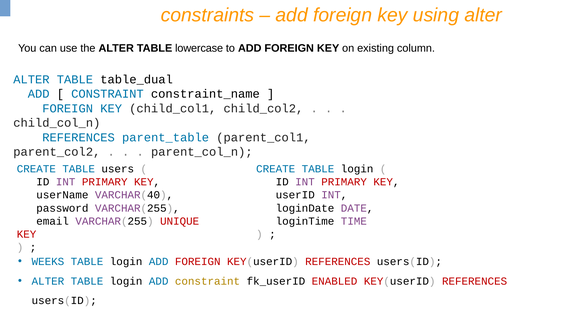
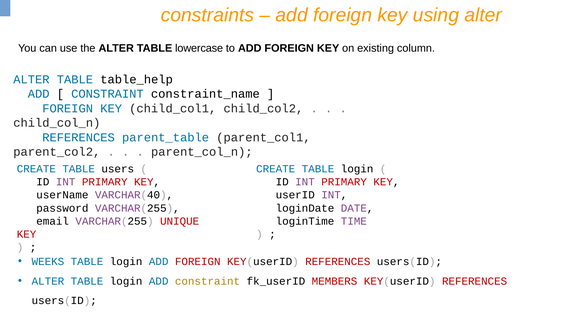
table_dual: table_dual -> table_help
ENABLED: ENABLED -> MEMBERS
